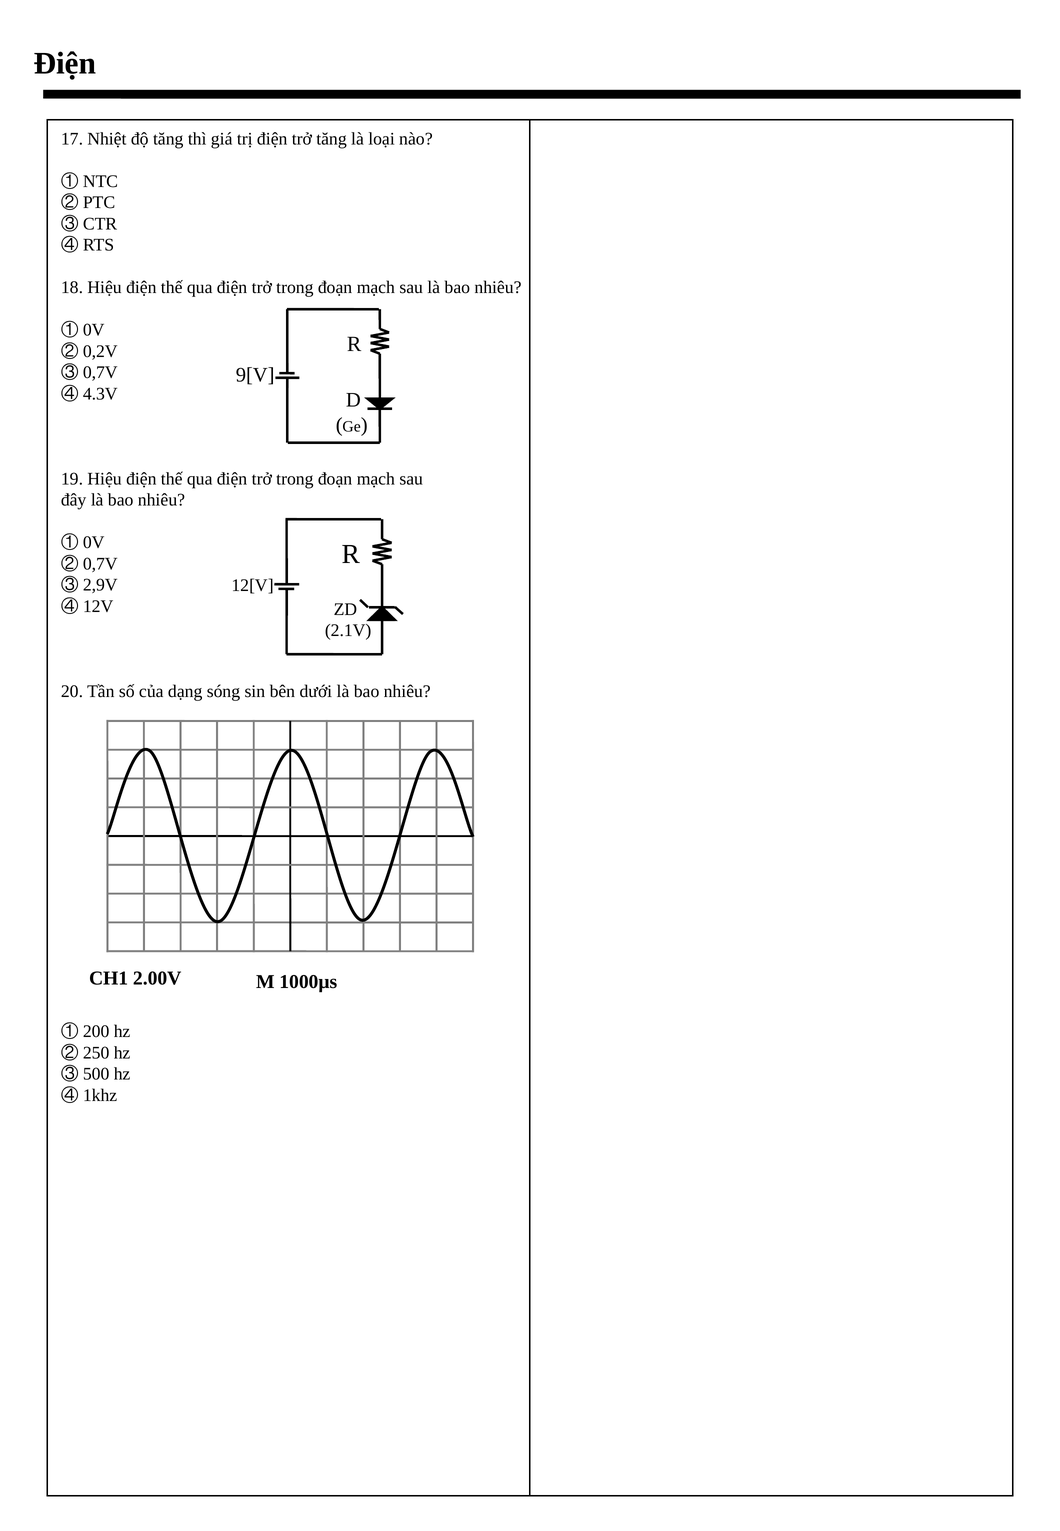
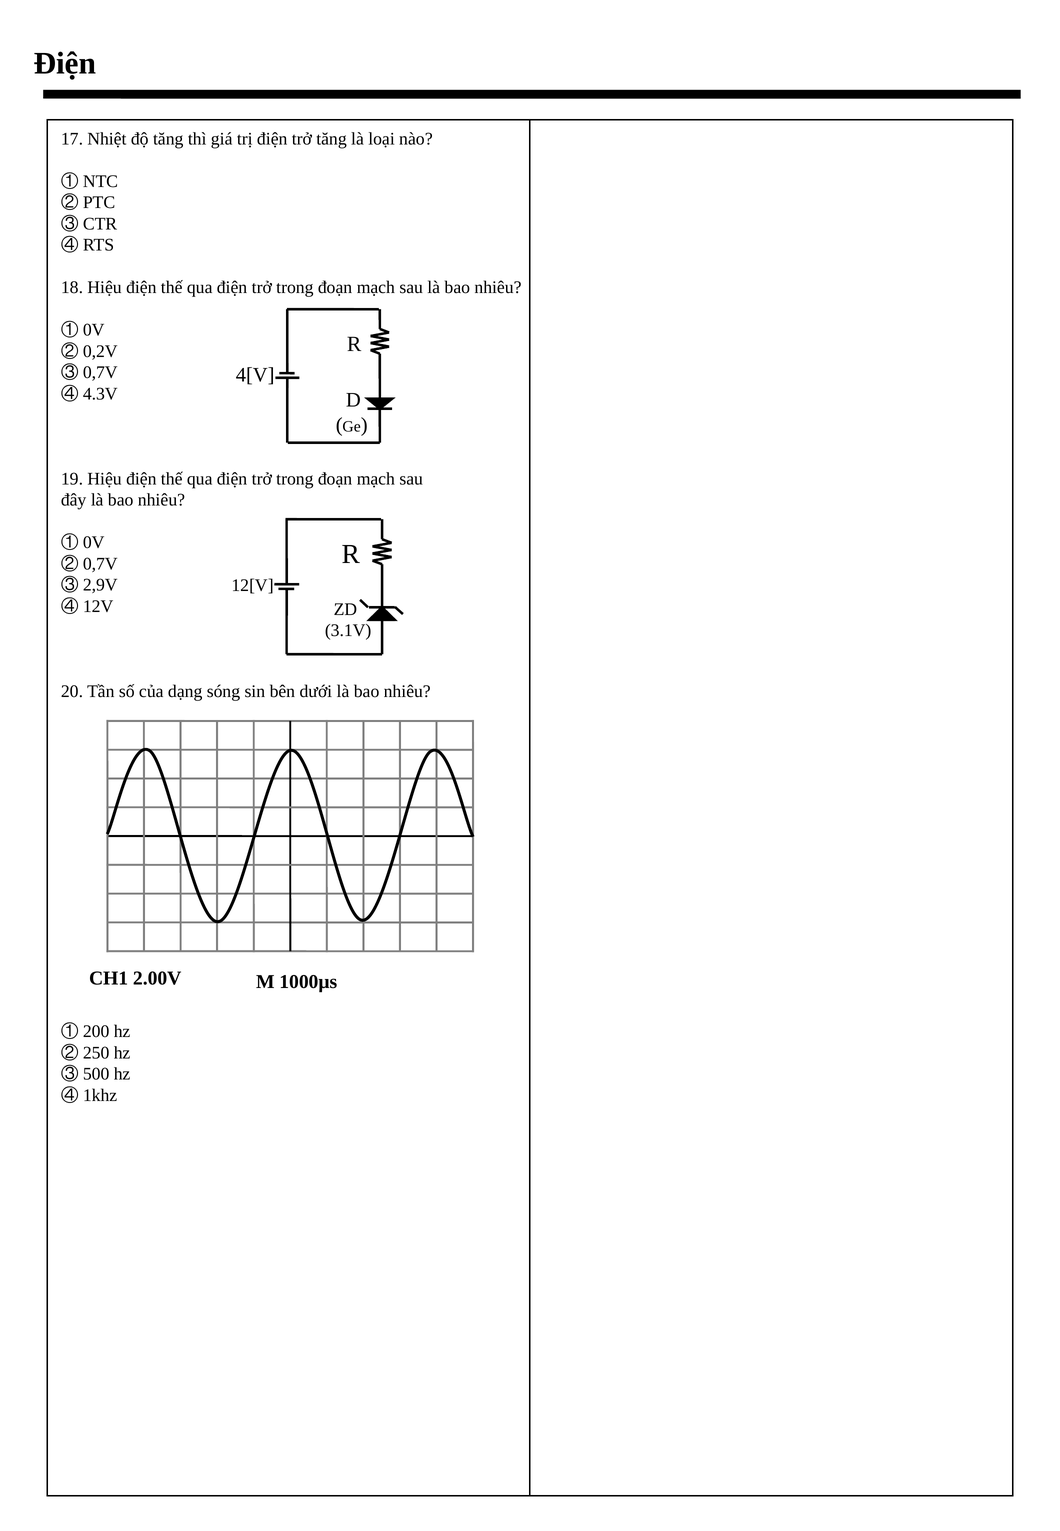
9[V: 9[V -> 4[V
2.1V: 2.1V -> 3.1V
